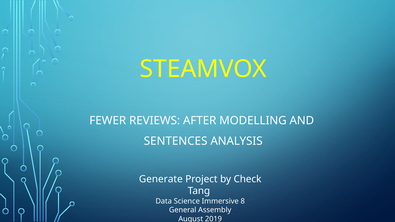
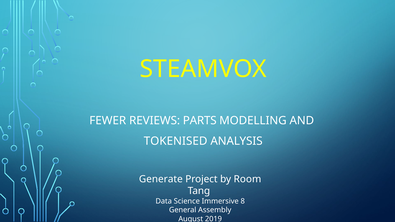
AFTER: AFTER -> PARTS
SENTENCES: SENTENCES -> TOKENISED
Check: Check -> Room
